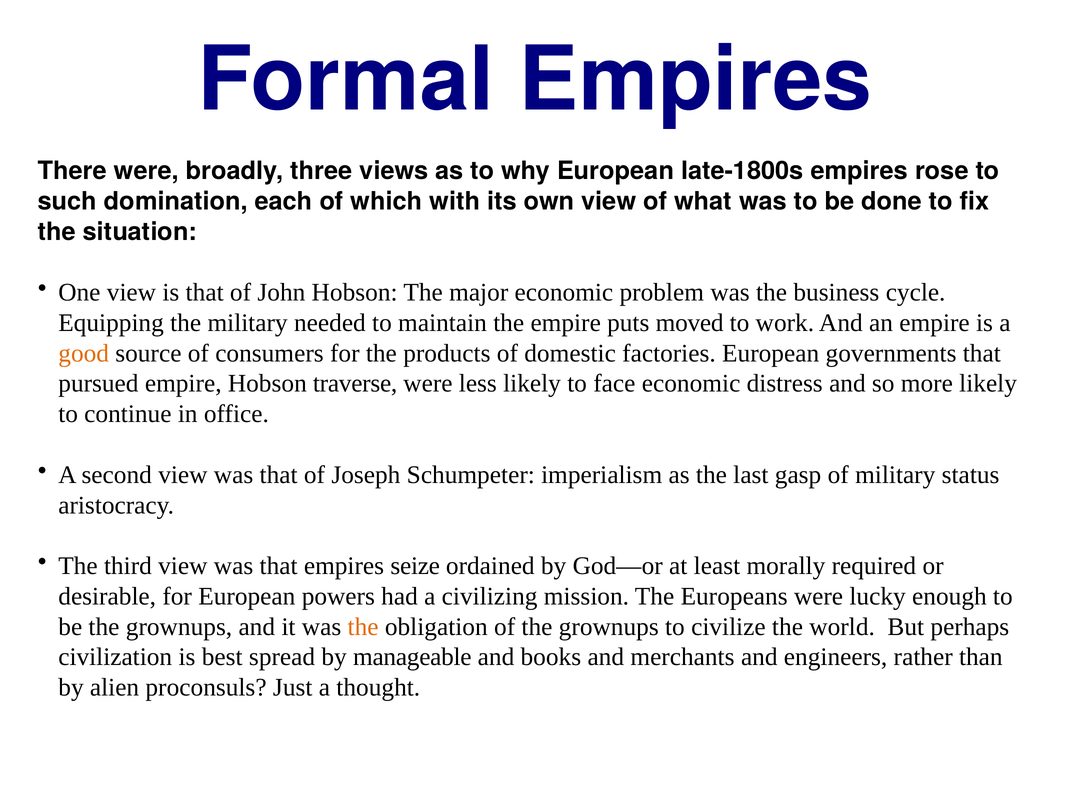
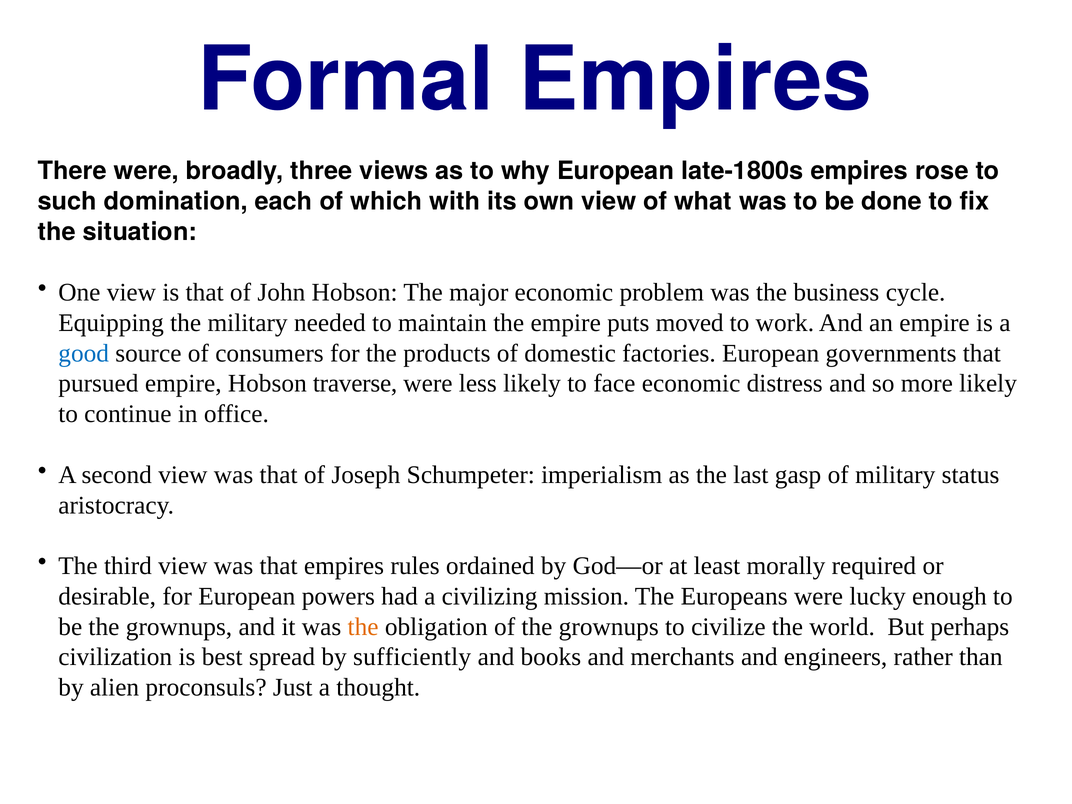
good colour: orange -> blue
seize: seize -> rules
manageable: manageable -> sufficiently
